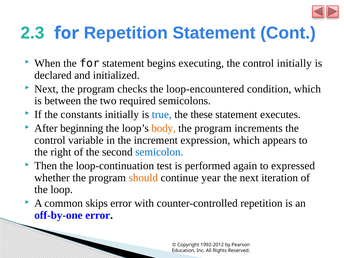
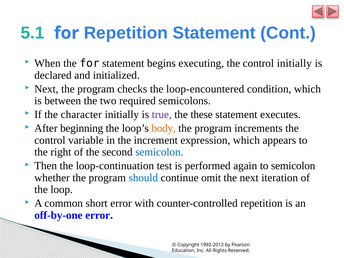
2.3: 2.3 -> 5.1
constants: constants -> character
true colour: blue -> purple
to expressed: expressed -> semicolon
should colour: orange -> blue
year: year -> omit
skips: skips -> short
